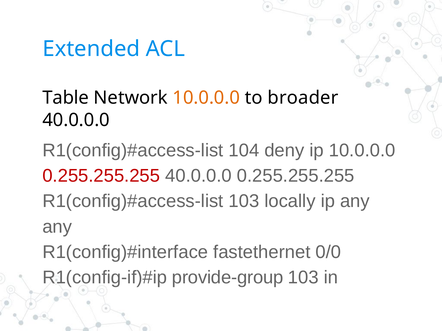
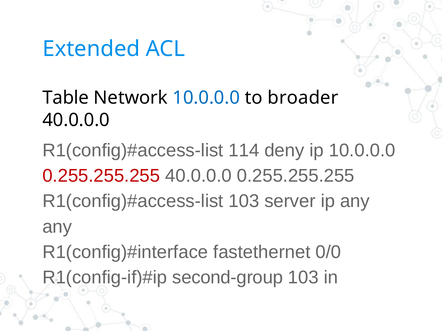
10.0.0.0 at (206, 98) colour: orange -> blue
104: 104 -> 114
locally: locally -> server
provide-group: provide-group -> second-group
